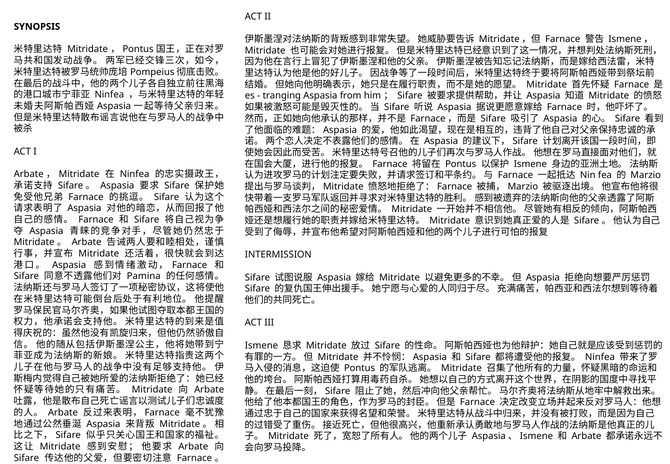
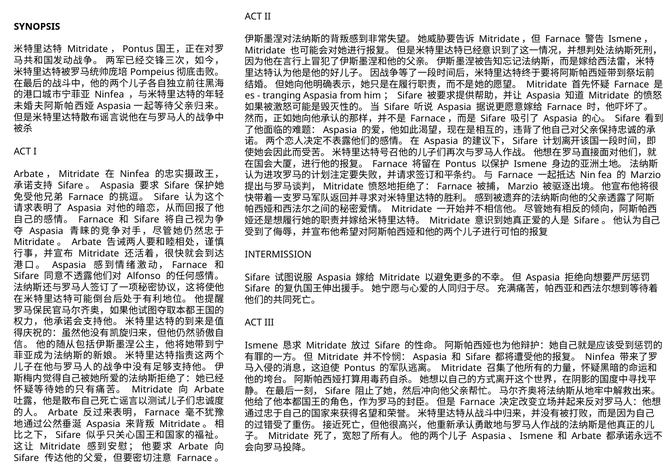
Pamina: Pamina -> Alfonso
